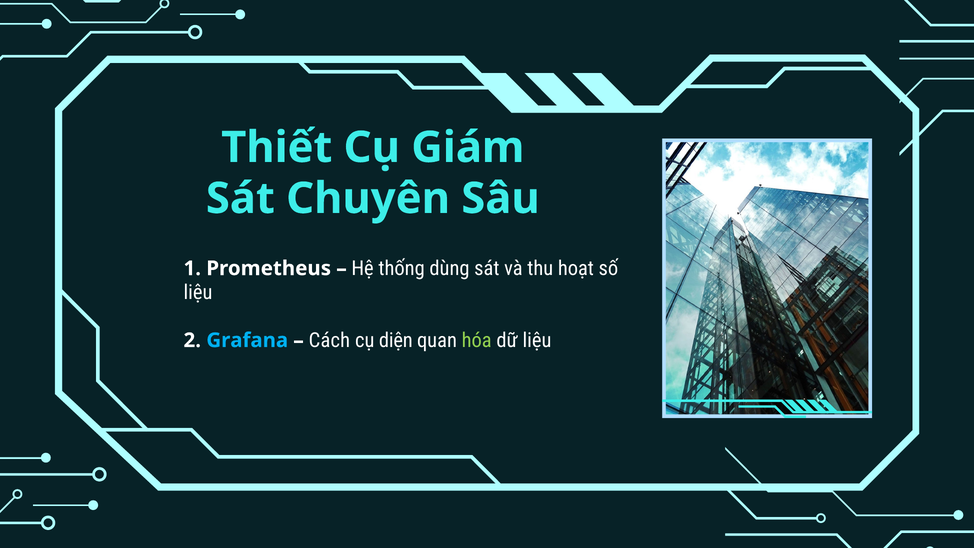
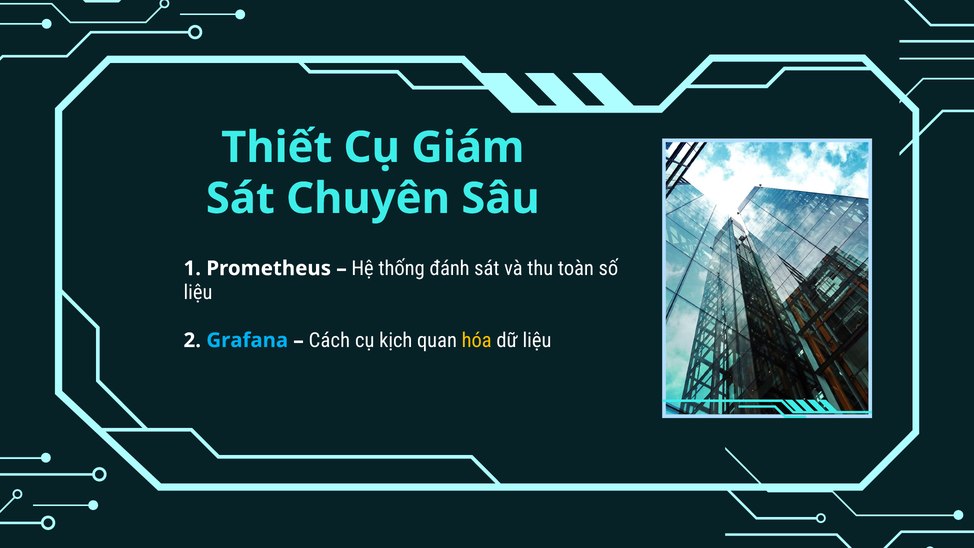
dùng: dùng -> đánh
hoạt: hoạt -> toàn
diện: diện -> kịch
hóa colour: light green -> yellow
